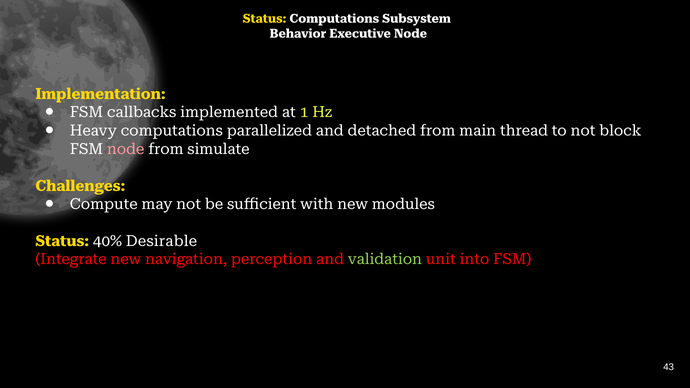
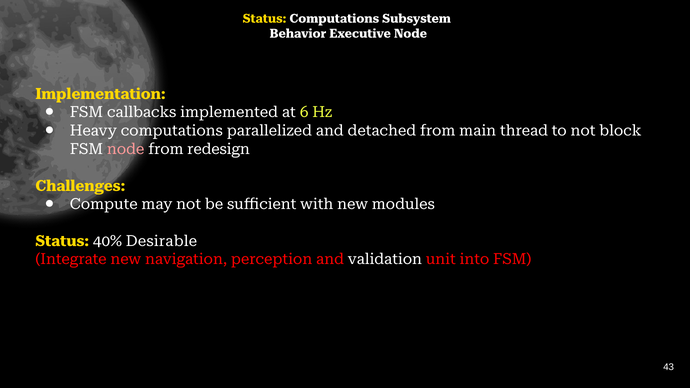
1: 1 -> 6
simulate: simulate -> redesign
validation colour: light green -> white
